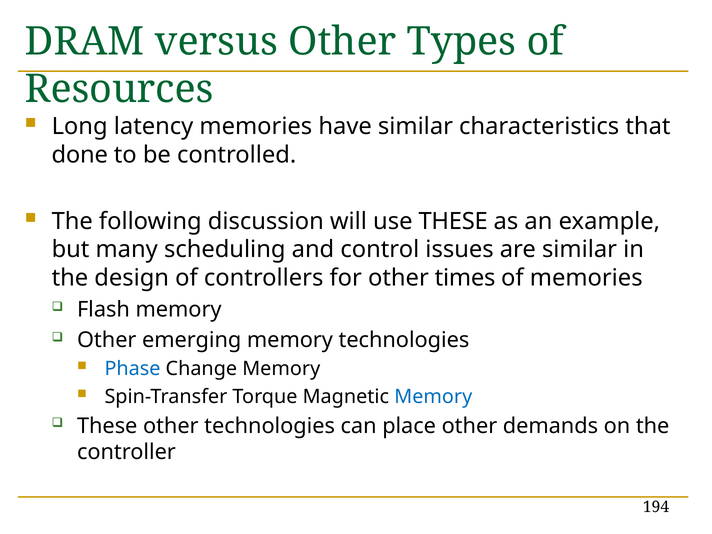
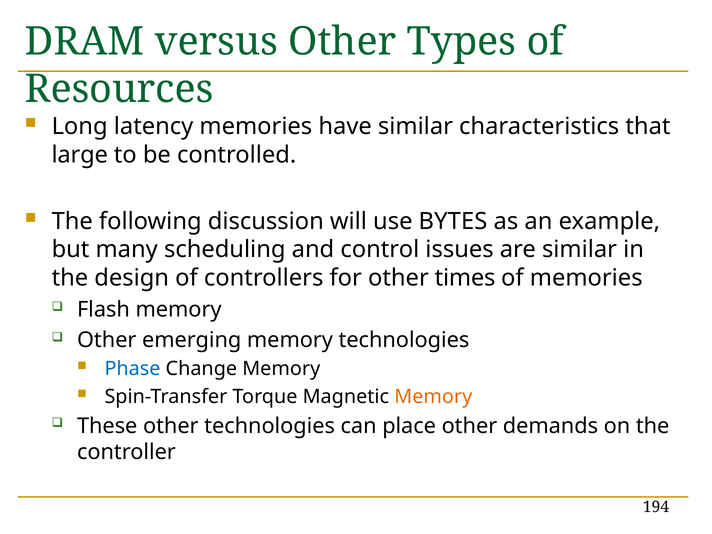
done: done -> large
use THESE: THESE -> BYTES
Memory at (433, 397) colour: blue -> orange
